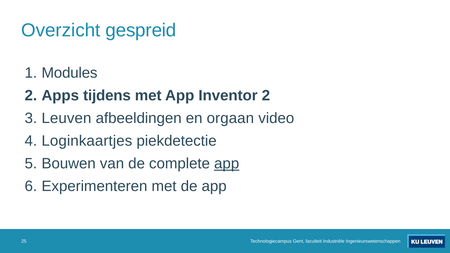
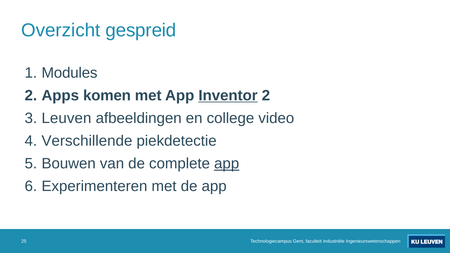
tijdens: tijdens -> komen
Inventor underline: none -> present
orgaan: orgaan -> college
Loginkaartjes: Loginkaartjes -> Verschillende
